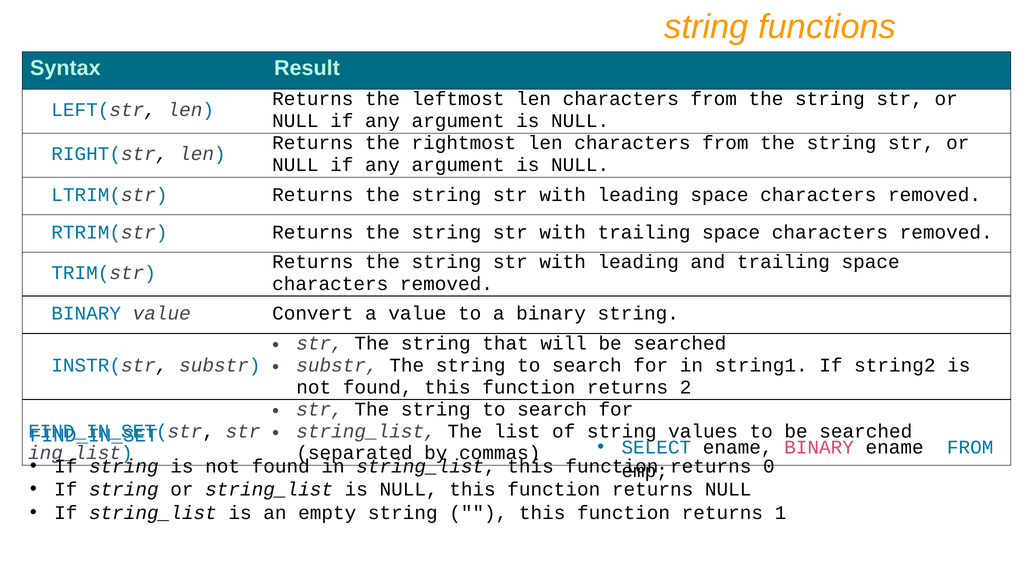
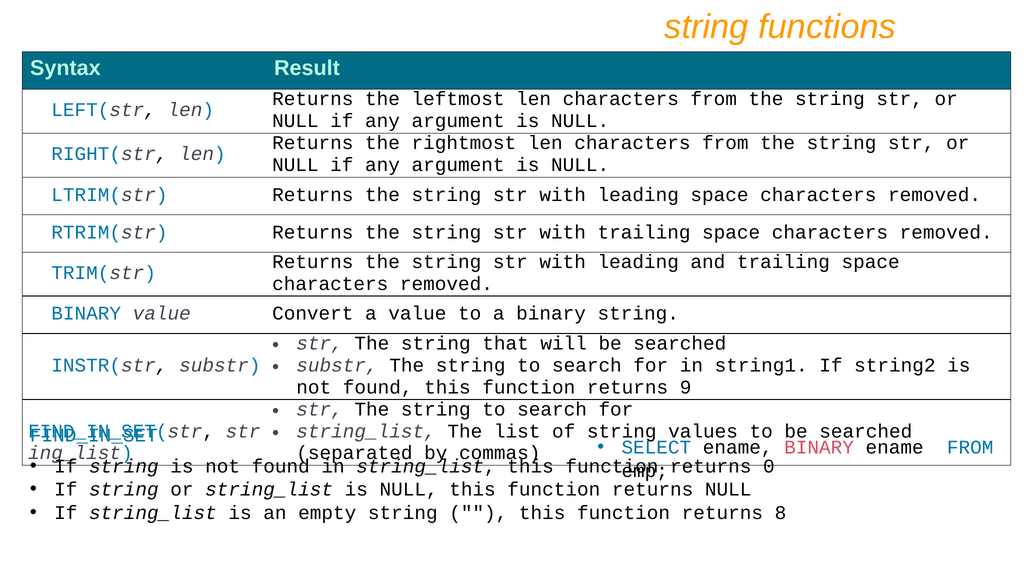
2: 2 -> 9
1: 1 -> 8
